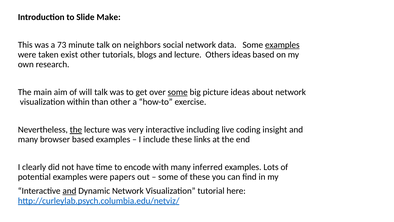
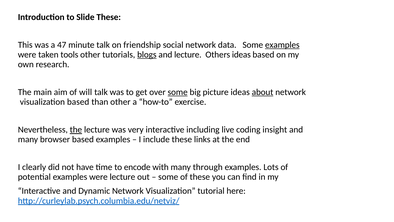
Slide Make: Make -> These
73: 73 -> 47
neighbors: neighbors -> friendship
exist: exist -> tools
blogs underline: none -> present
about underline: none -> present
visualization within: within -> based
inferred: inferred -> through
were papers: papers -> lecture
and at (69, 191) underline: present -> none
